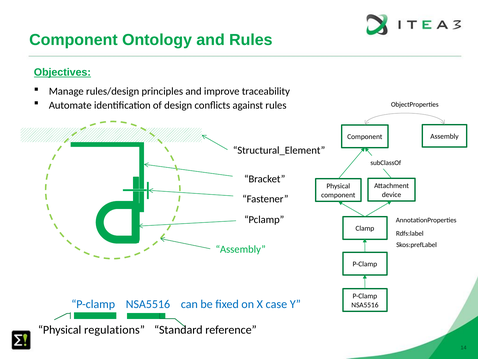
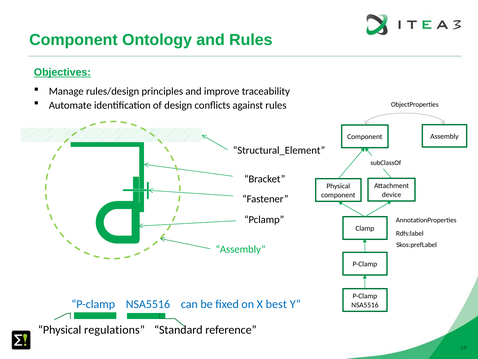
case: case -> best
